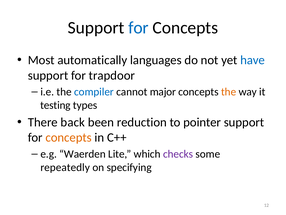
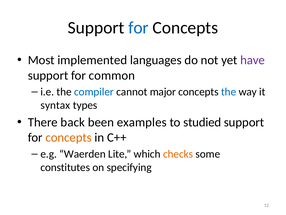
automatically: automatically -> implemented
have colour: blue -> purple
trapdoor: trapdoor -> common
the at (229, 92) colour: orange -> blue
testing: testing -> syntax
reduction: reduction -> examples
pointer: pointer -> studied
checks colour: purple -> orange
repeatedly: repeatedly -> constitutes
